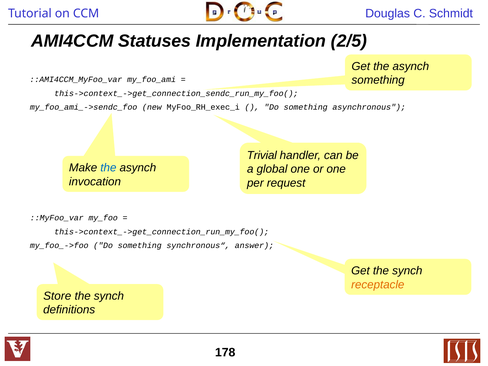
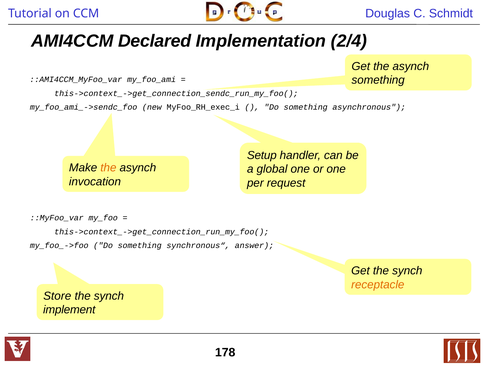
Statuses: Statuses -> Declared
2/5: 2/5 -> 2/4
Trivial: Trivial -> Setup
the at (108, 168) colour: blue -> orange
definitions: definitions -> implement
